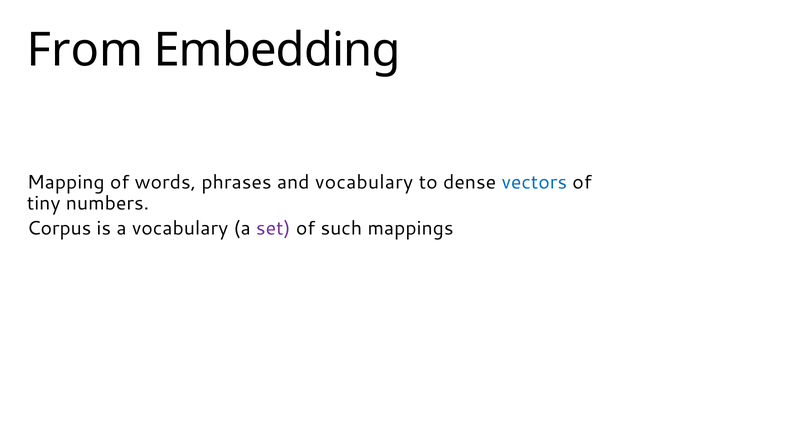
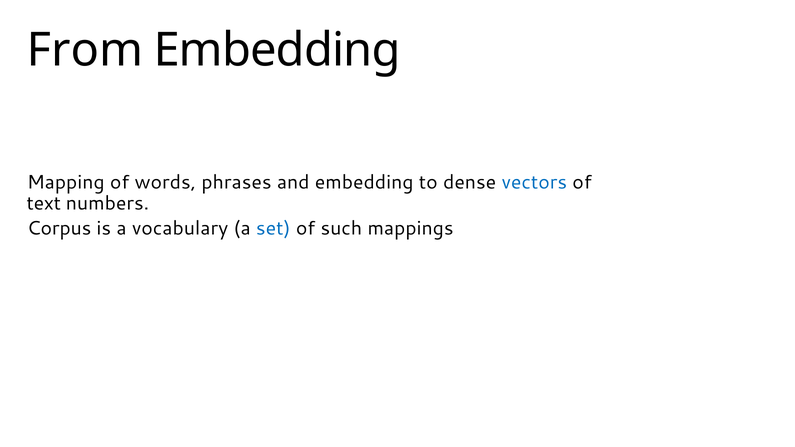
and vocabulary: vocabulary -> embedding
tiny: tiny -> text
set colour: purple -> blue
